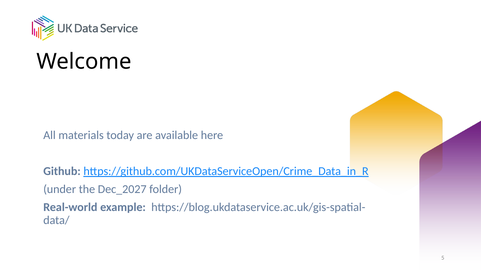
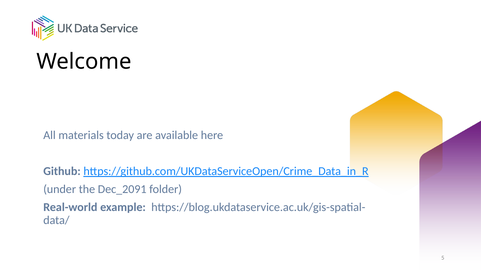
Dec_2027: Dec_2027 -> Dec_2091
